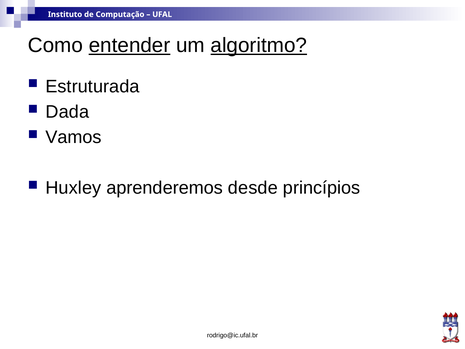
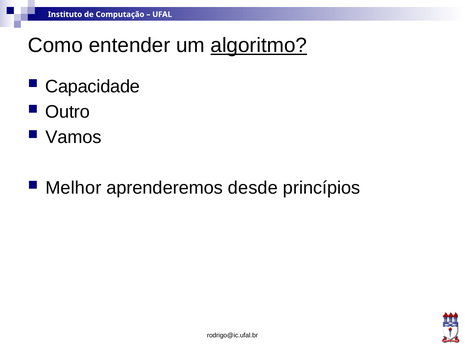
entender underline: present -> none
Estruturada: Estruturada -> Capacidade
Dada: Dada -> Outro
Huxley: Huxley -> Melhor
